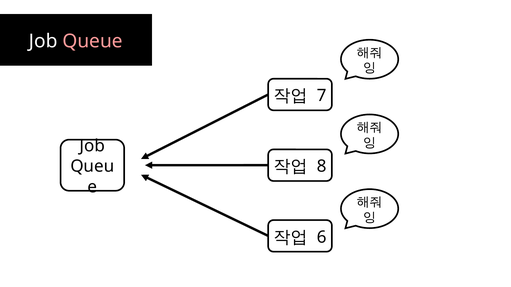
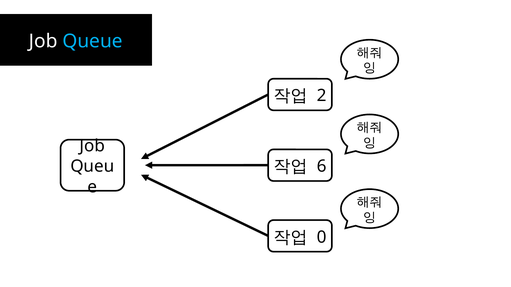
Queue colour: pink -> light blue
7: 7 -> 2
8: 8 -> 6
6: 6 -> 0
